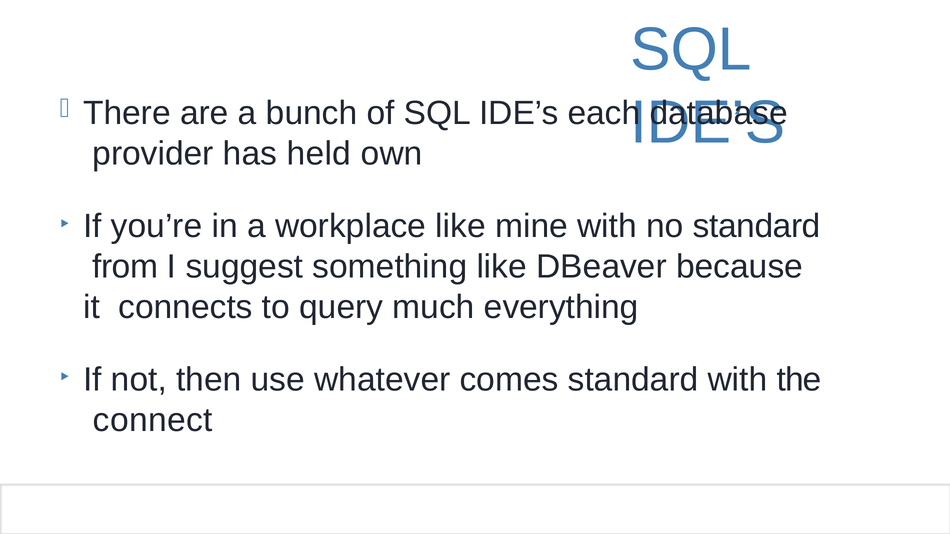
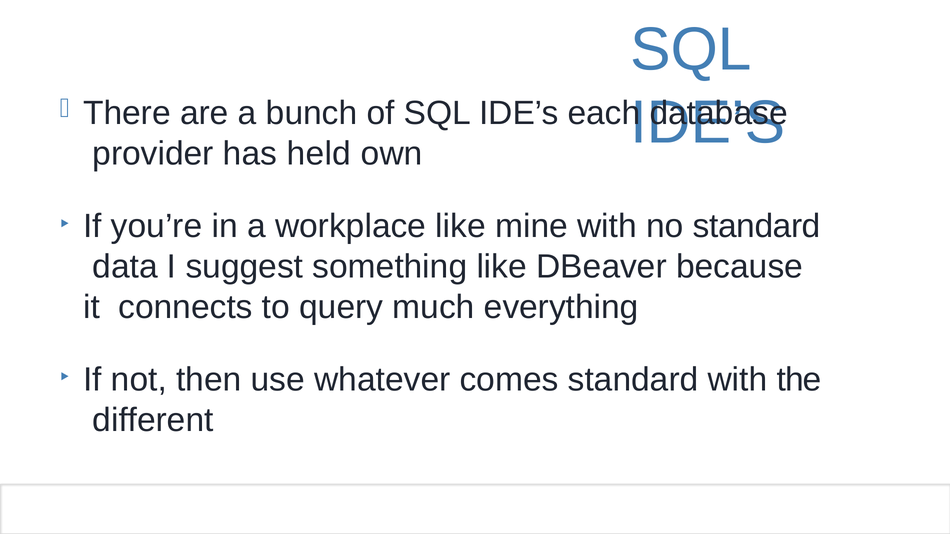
from: from -> data
connect: connect -> different
